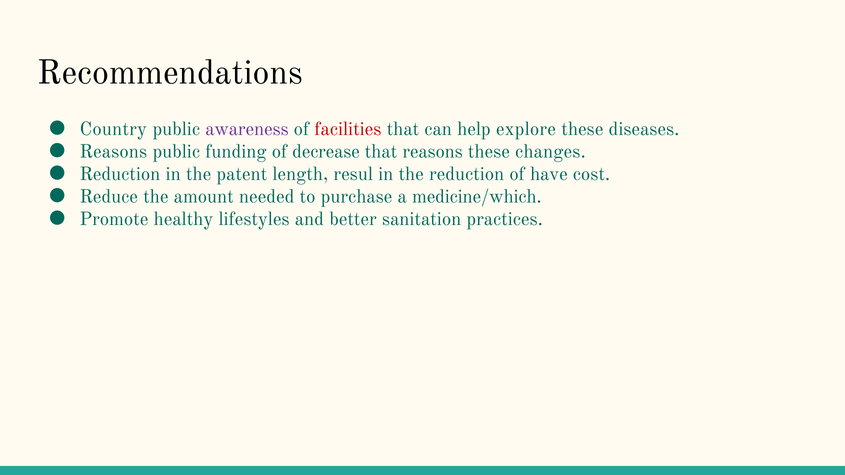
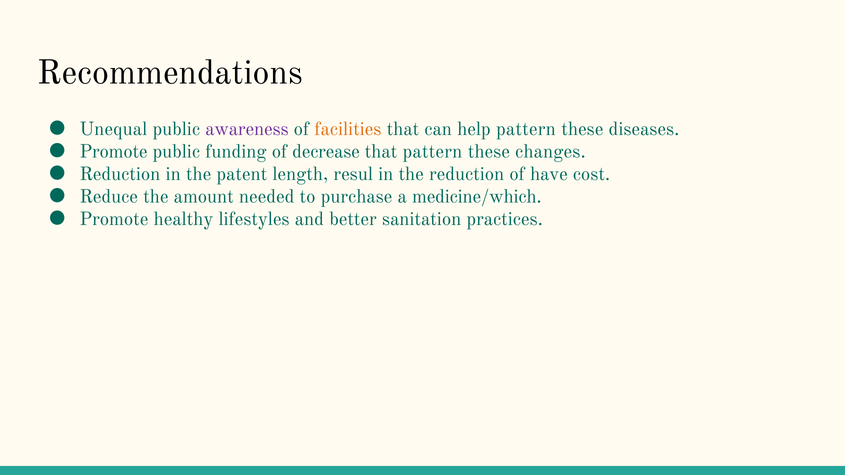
Country: Country -> Unequal
facilities colour: red -> orange
help explore: explore -> pattern
Reasons at (113, 152): Reasons -> Promote
that reasons: reasons -> pattern
